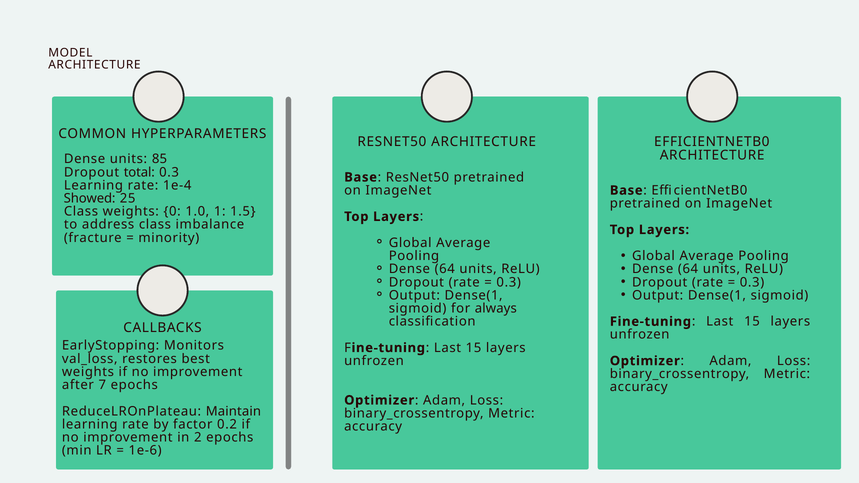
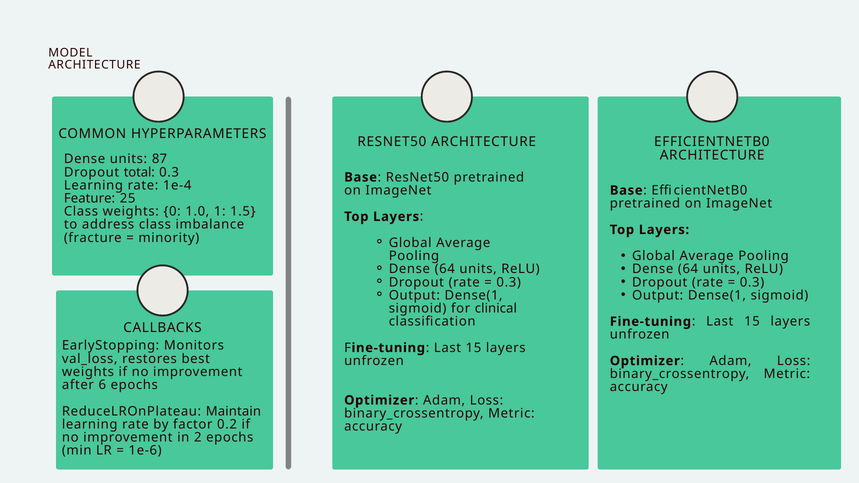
85: 85 -> 87
Showed: Showed -> Feature
always: always -> clinical
7: 7 -> 6
